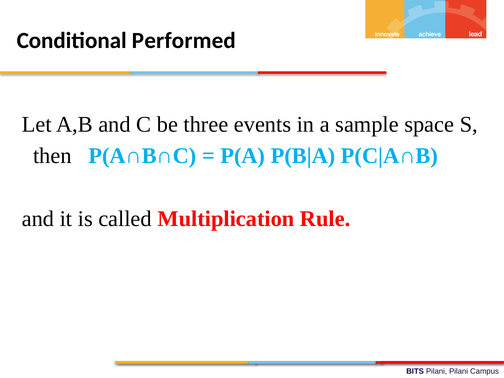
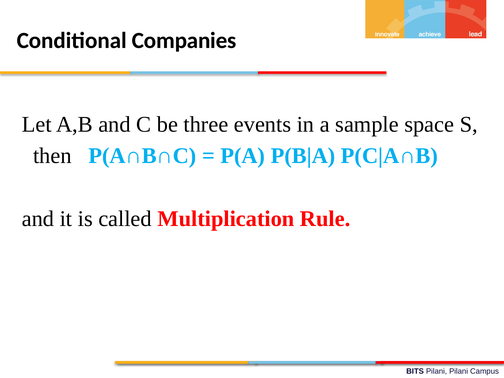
Performed: Performed -> Companies
